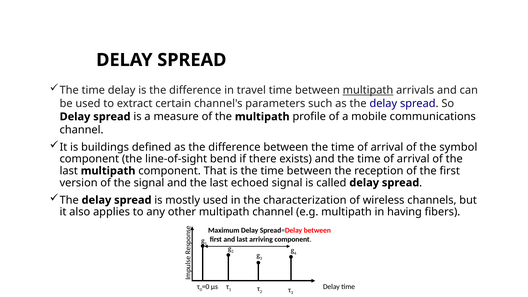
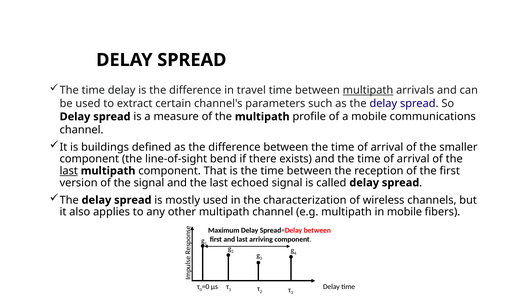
symbol: symbol -> smaller
last at (69, 171) underline: none -> present
in having: having -> mobile
